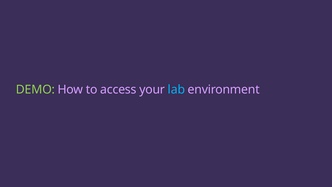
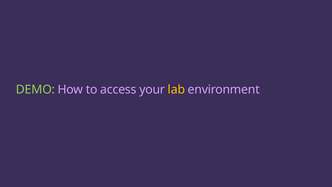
lab colour: light blue -> yellow
